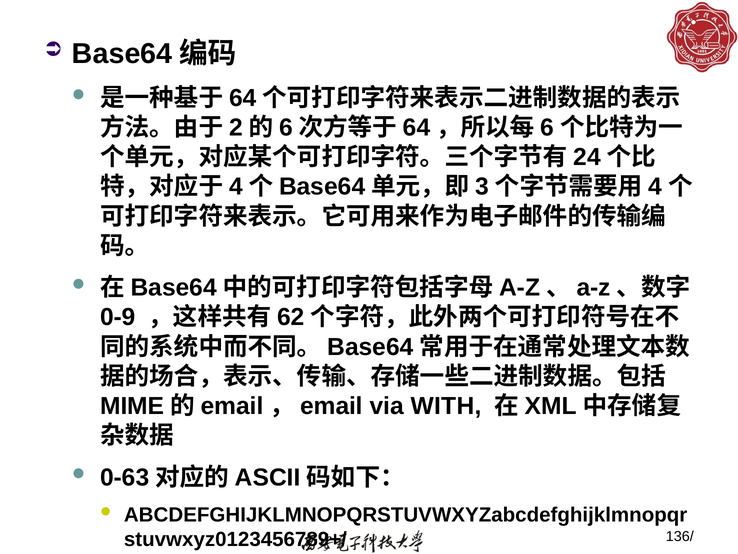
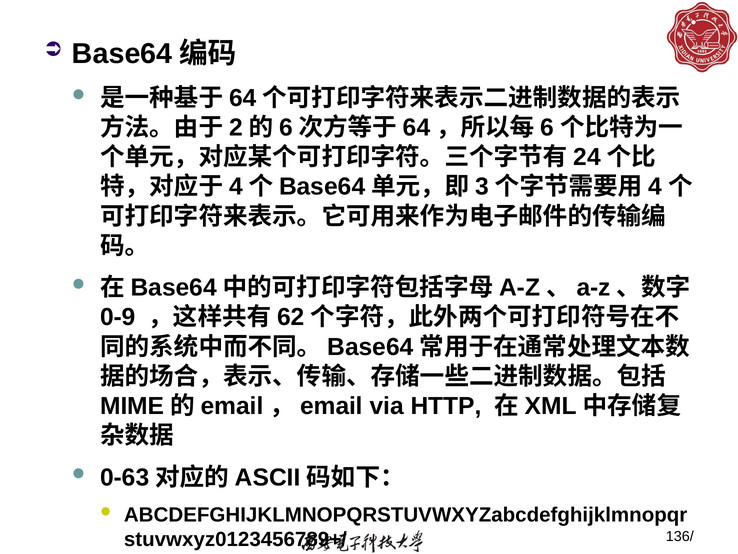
WITH: WITH -> HTTP
